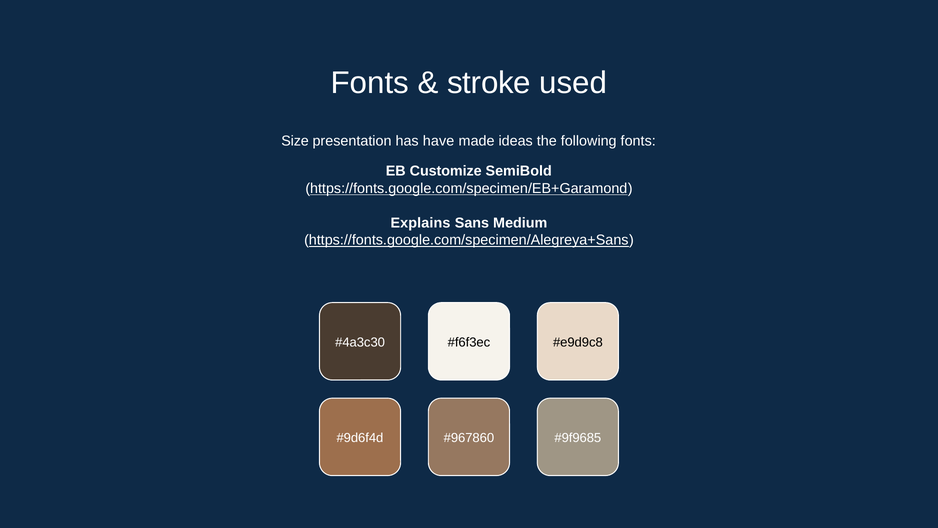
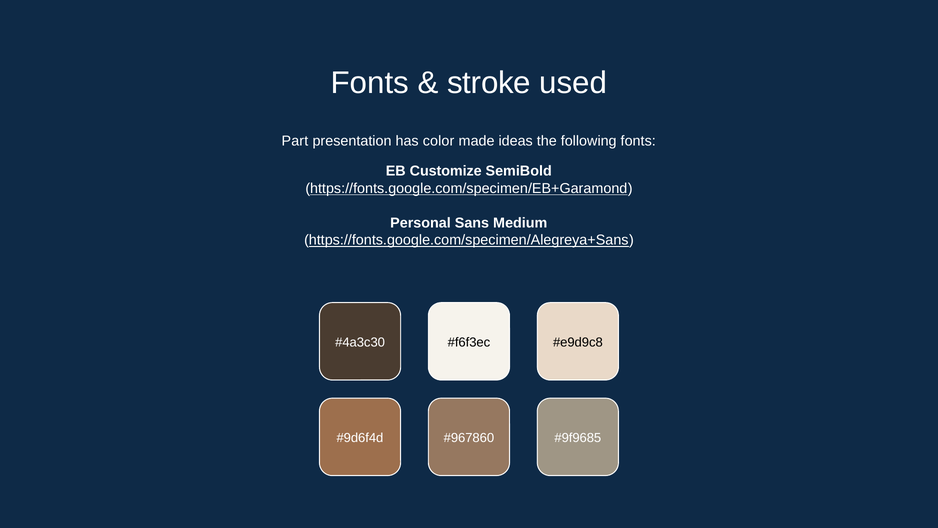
Size: Size -> Part
have: have -> color
Explains: Explains -> Personal
